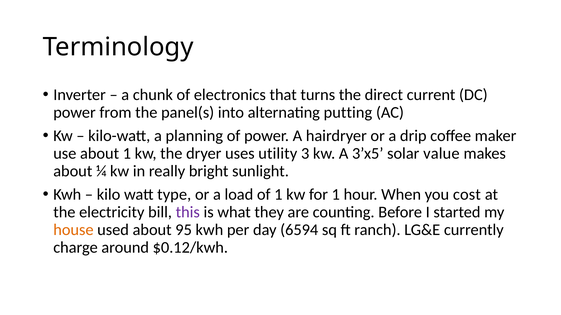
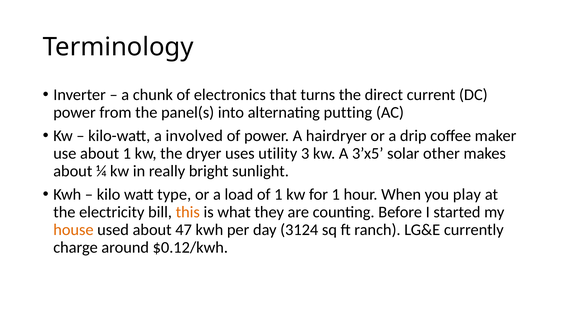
planning: planning -> involved
value: value -> other
cost: cost -> play
this colour: purple -> orange
95: 95 -> 47
6594: 6594 -> 3124
